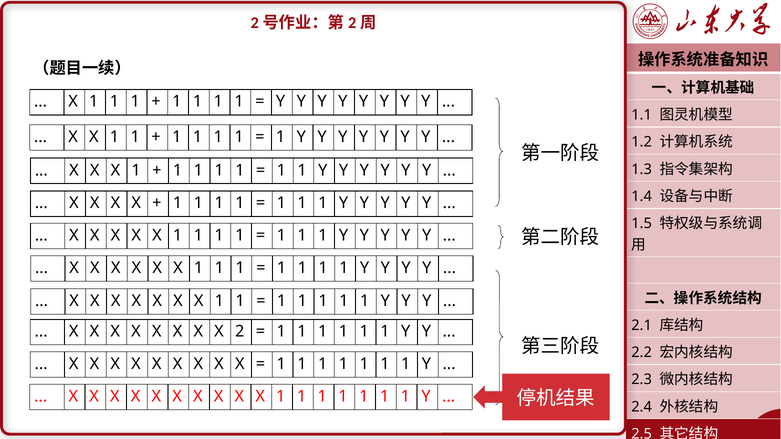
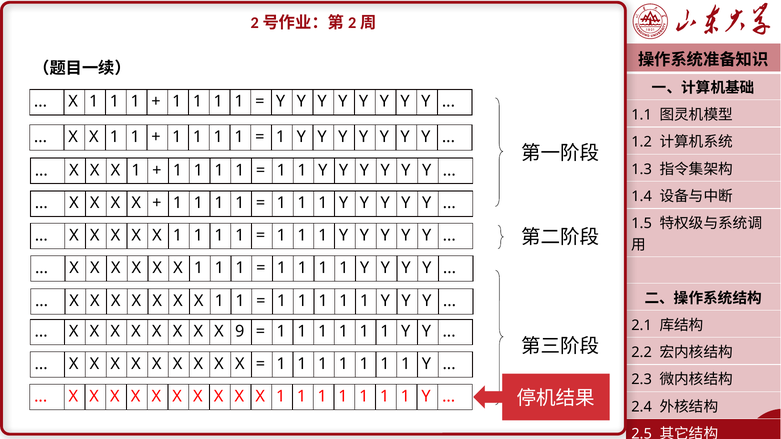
2: 2 -> 9
